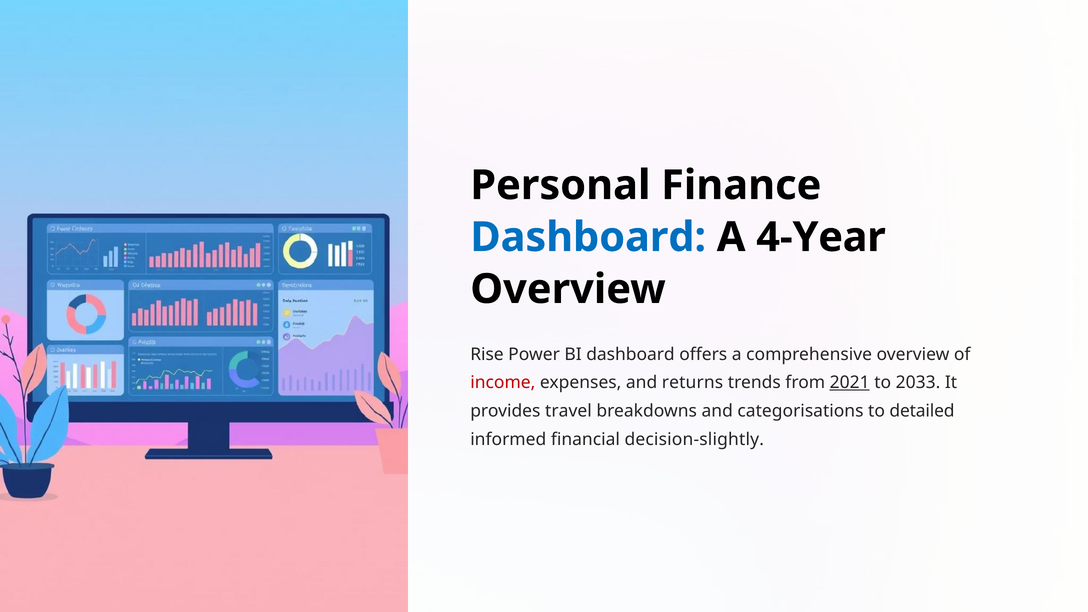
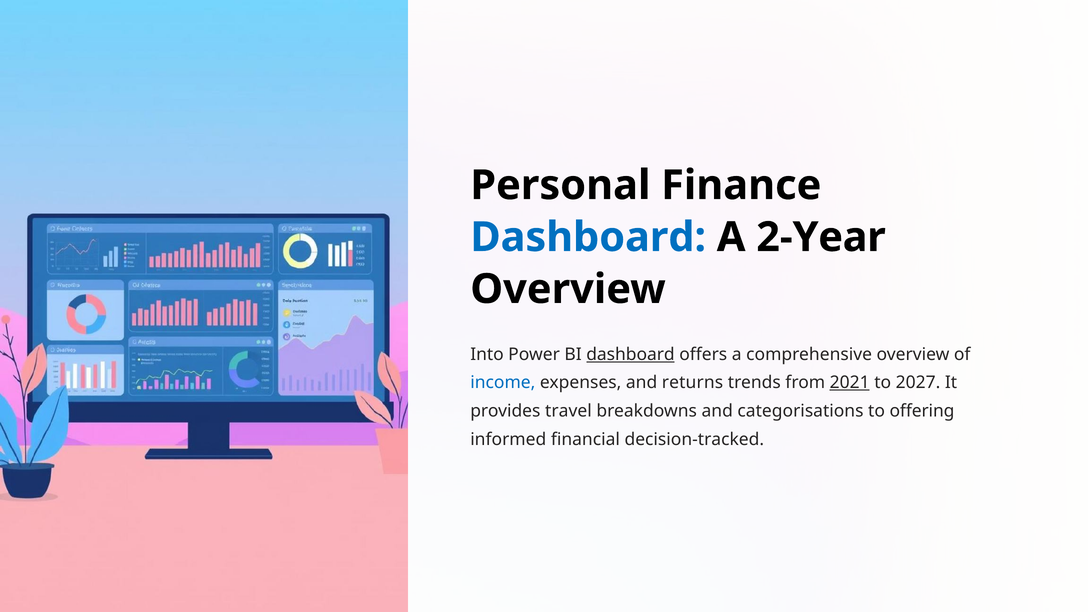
4-Year: 4-Year -> 2-Year
Rise: Rise -> Into
dashboard at (630, 354) underline: none -> present
income colour: red -> blue
2033: 2033 -> 2027
detailed: detailed -> offering
decision-slightly: decision-slightly -> decision-tracked
